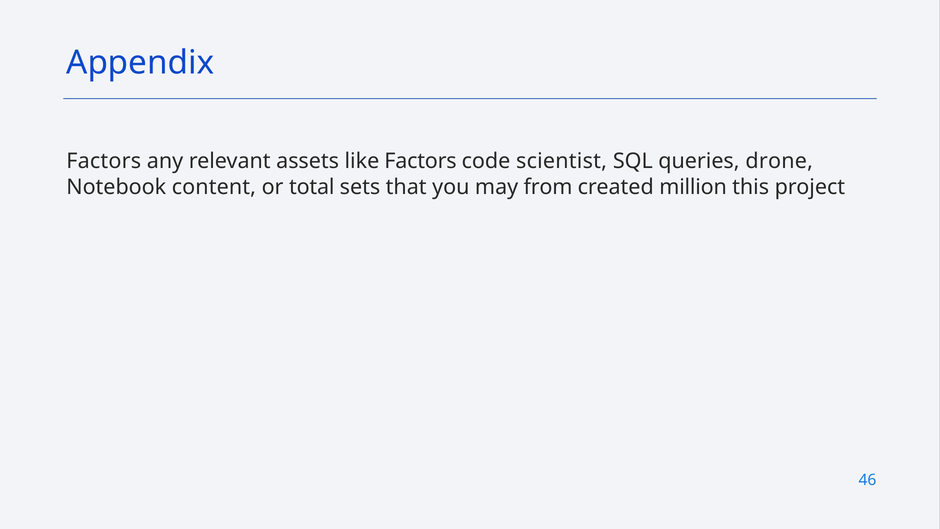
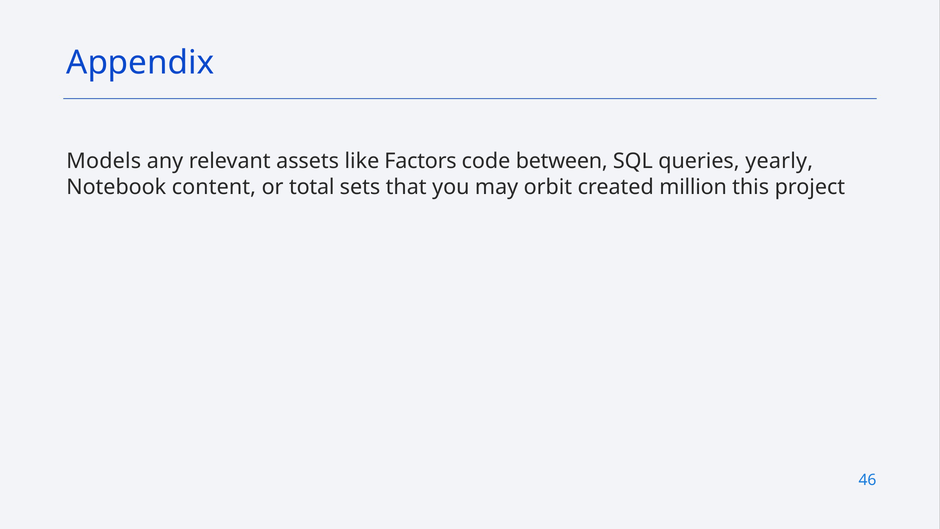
Factors at (104, 161): Factors -> Models
scientist: scientist -> between
drone: drone -> yearly
from: from -> orbit
